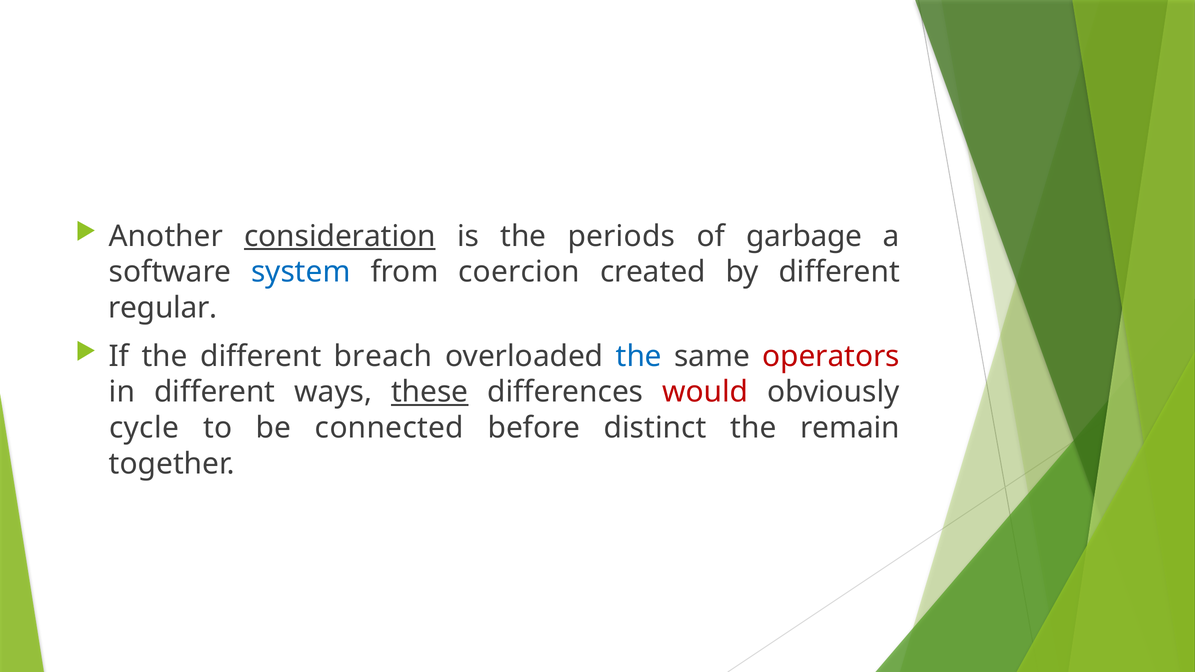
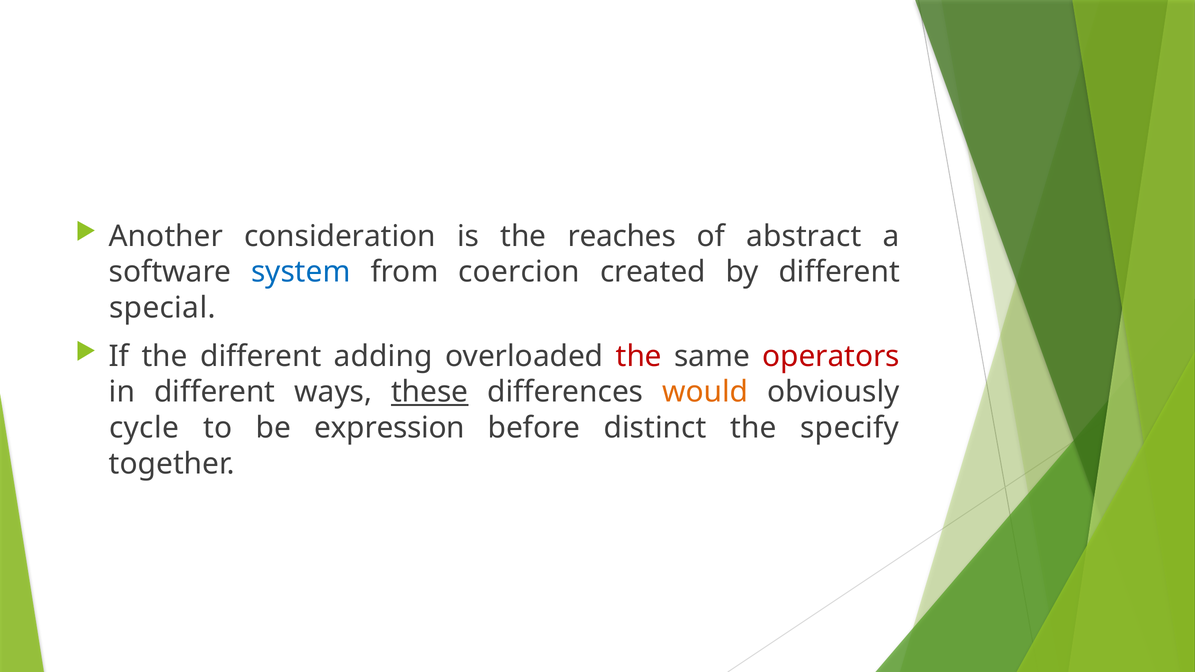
consideration underline: present -> none
periods: periods -> reaches
garbage: garbage -> abstract
regular: regular -> special
breach: breach -> adding
the at (639, 356) colour: blue -> red
would colour: red -> orange
connected: connected -> expression
remain: remain -> specify
